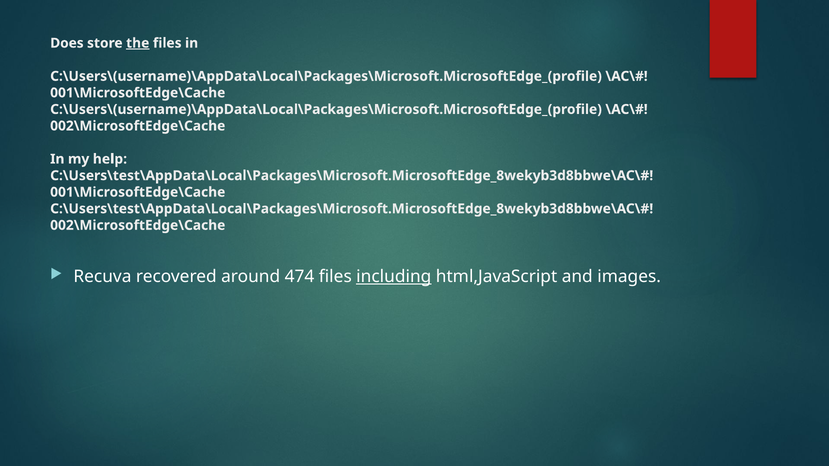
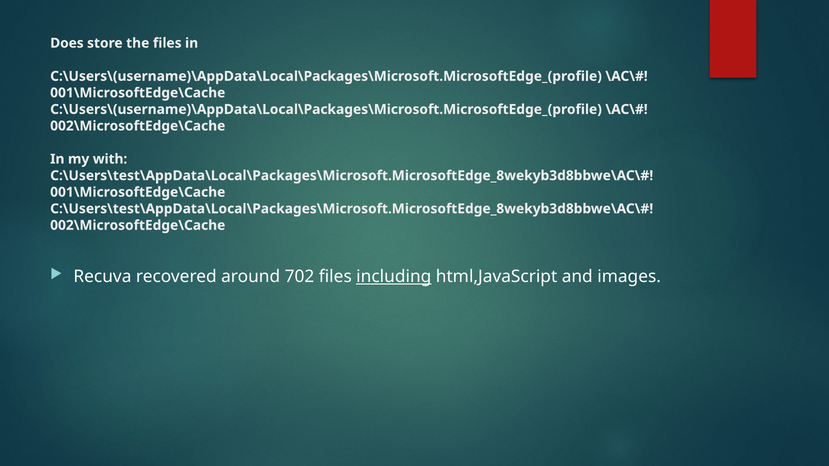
the underline: present -> none
help: help -> with
474: 474 -> 702
